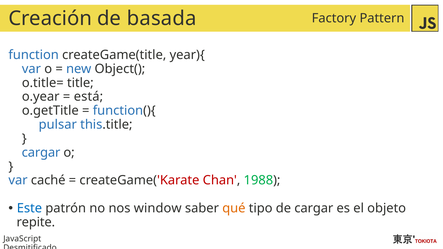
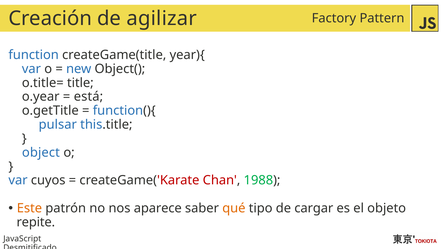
basada: basada -> agilizar
cargar at (41, 153): cargar -> object
caché: caché -> cuyos
Este colour: blue -> orange
window: window -> aparece
